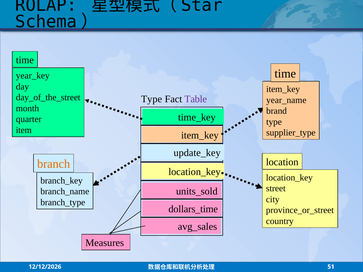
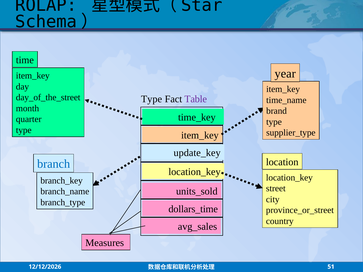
time at (285, 74): time -> year
year_key at (33, 76): year_key -> item_key
year_name: year_name -> time_name
item at (24, 130): item -> type
branch colour: orange -> blue
